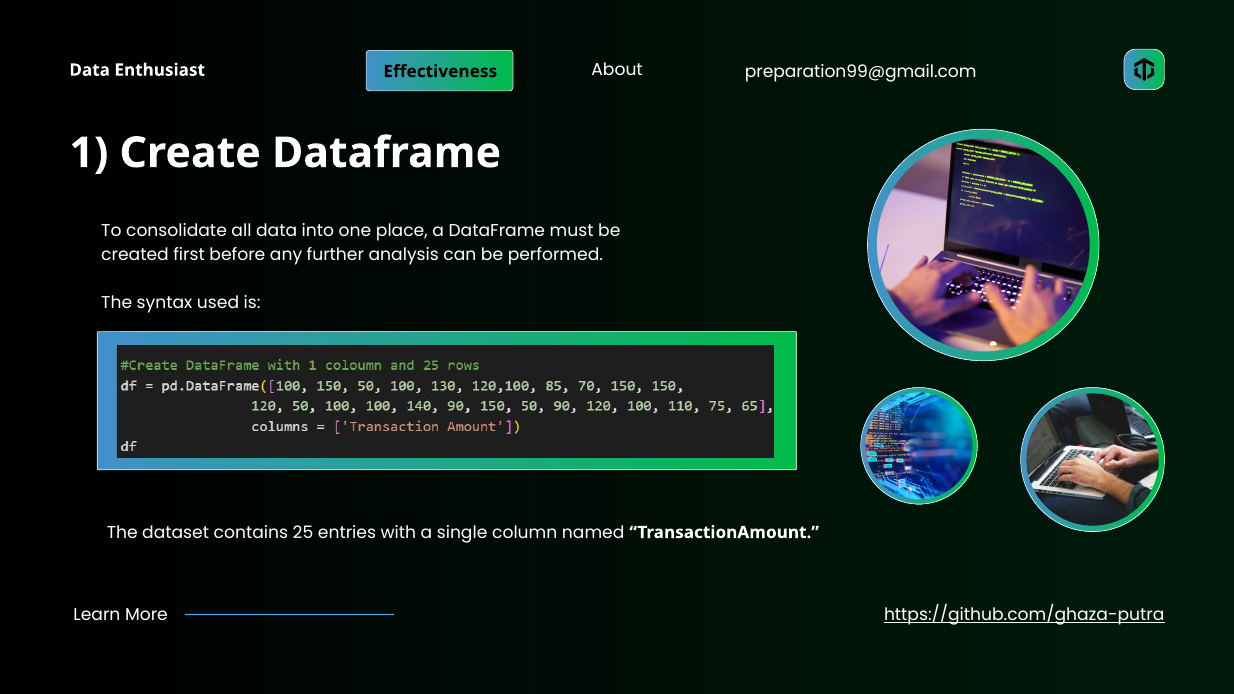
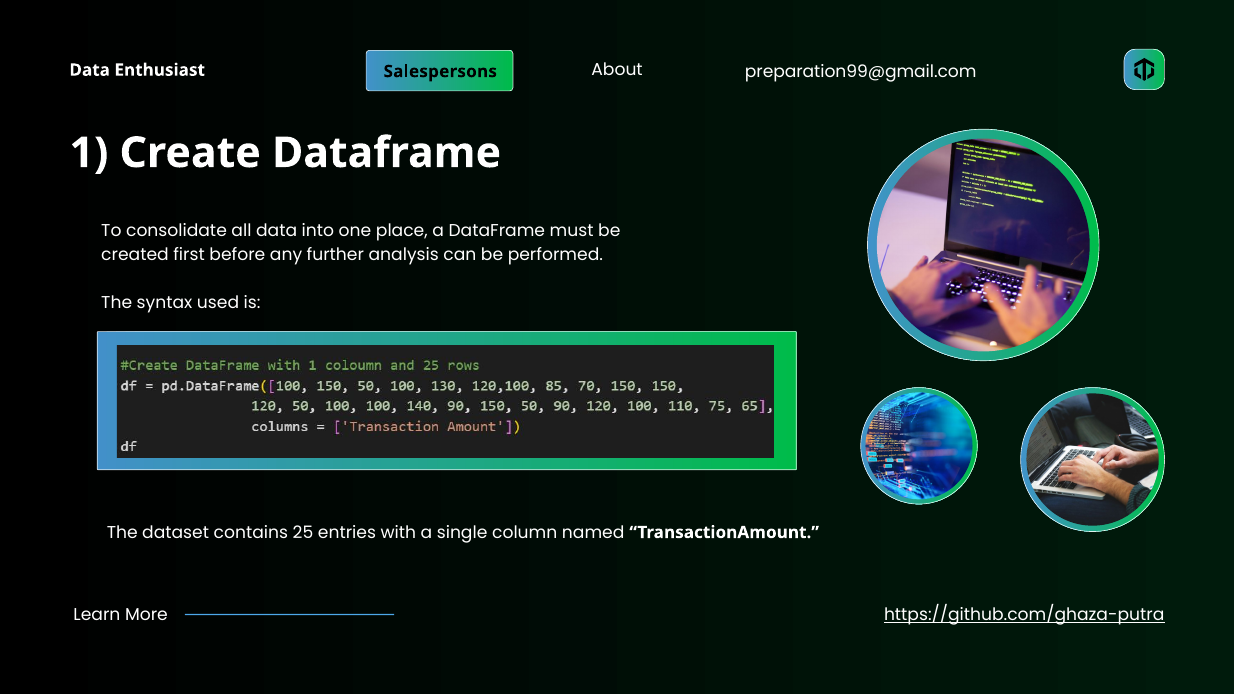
Effectiveness: Effectiveness -> Salespersons
